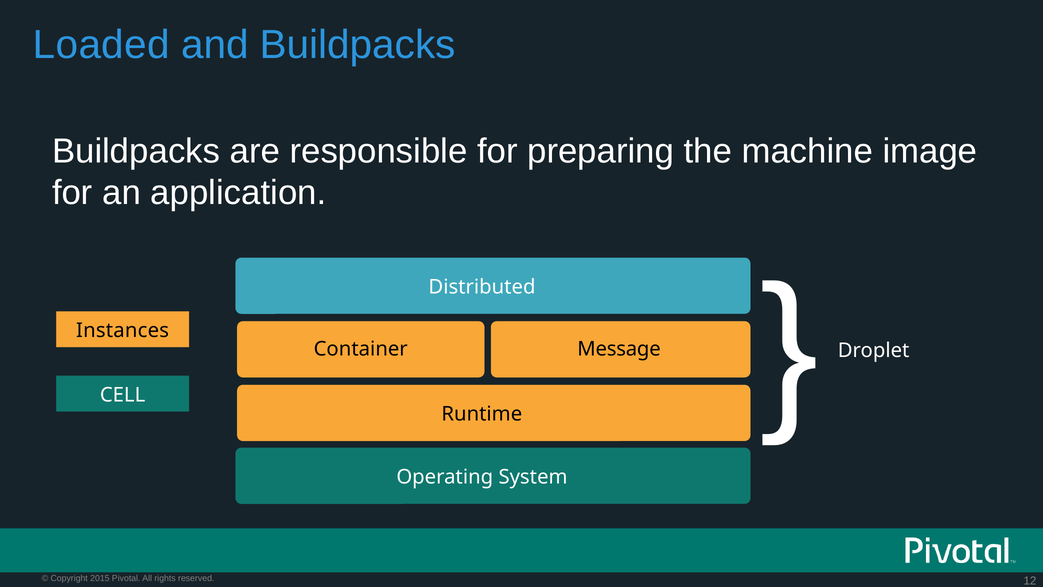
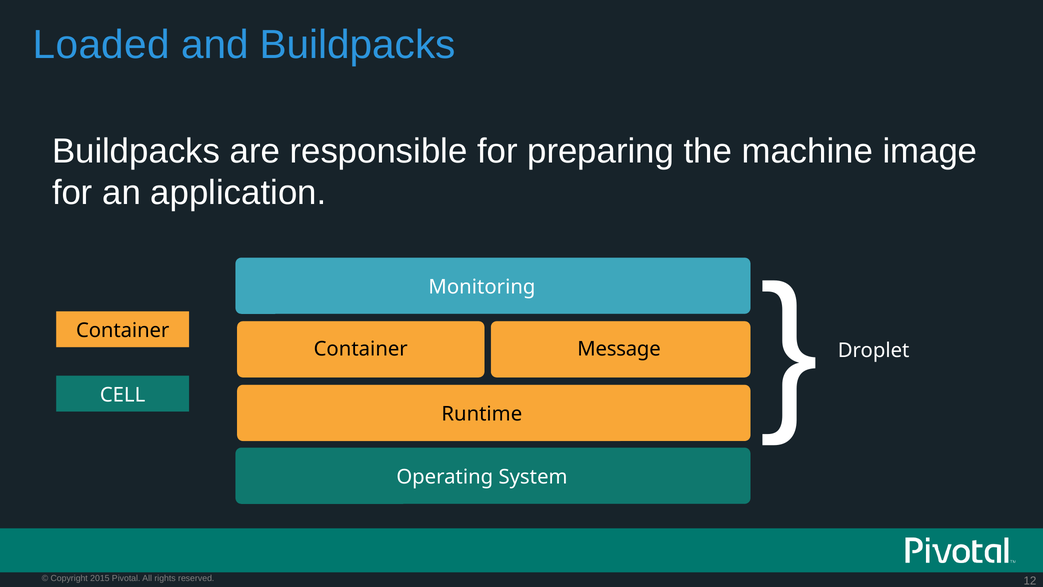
Distributed: Distributed -> Monitoring
Instances at (123, 331): Instances -> Container
